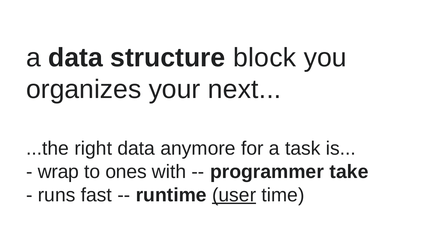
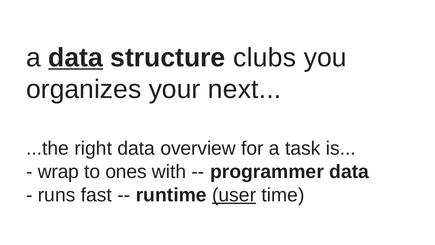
data at (76, 57) underline: none -> present
block: block -> clubs
anymore: anymore -> overview
programmer take: take -> data
